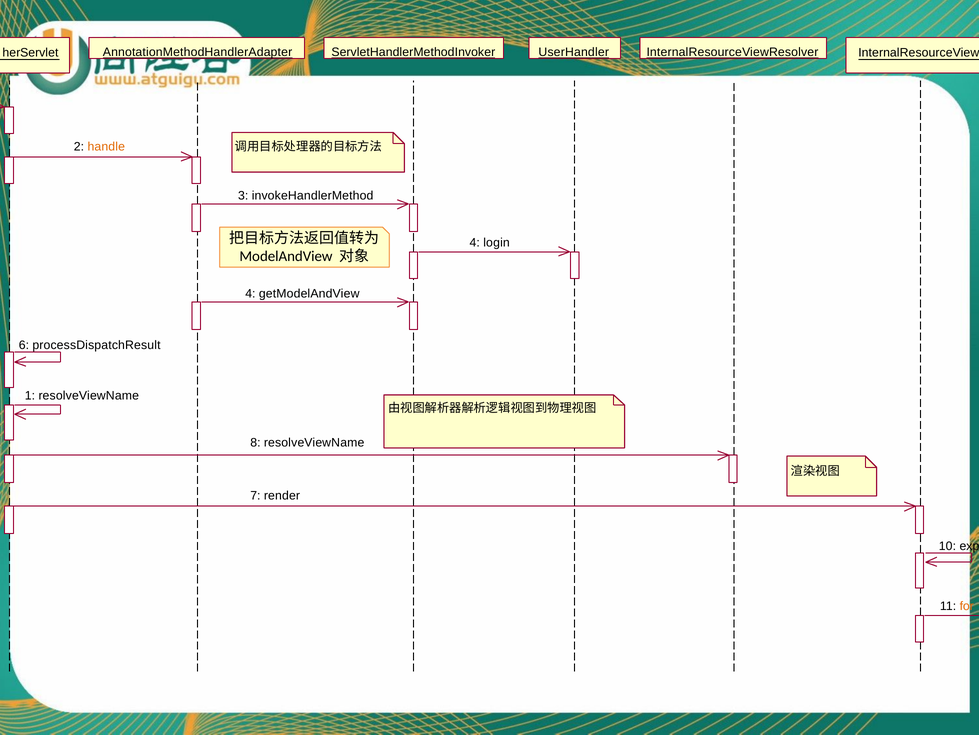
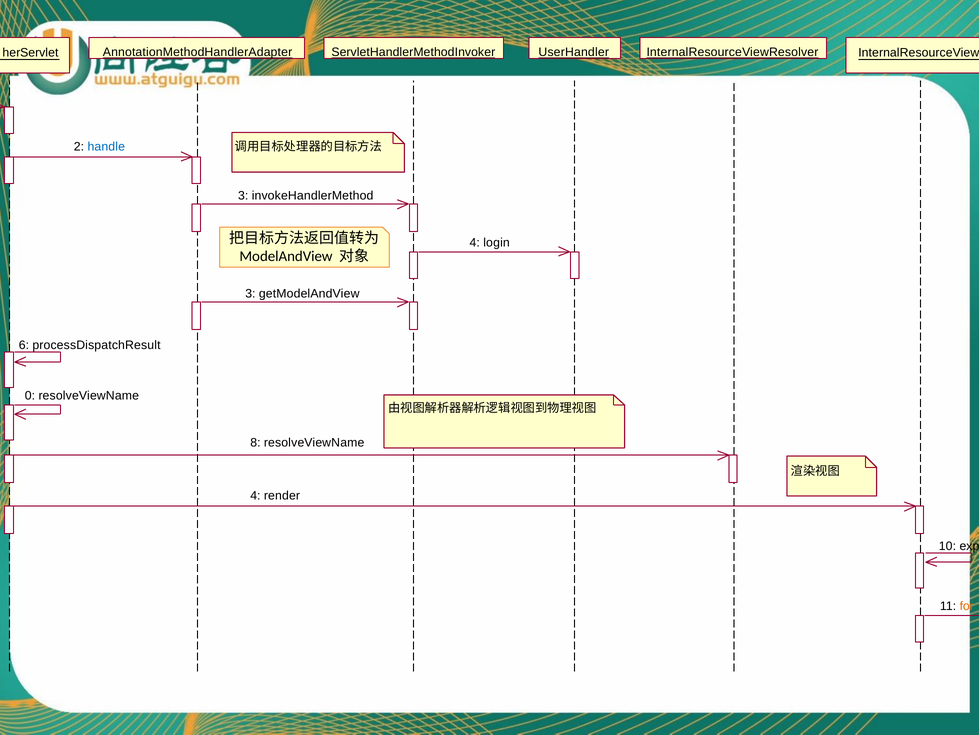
handle colour: orange -> blue
4 at (250, 293): 4 -> 3
1: 1 -> 0
7 at (255, 495): 7 -> 4
